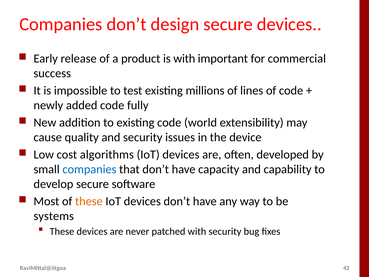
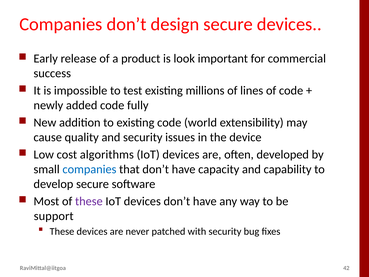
is with: with -> look
these at (89, 201) colour: orange -> purple
systems: systems -> support
